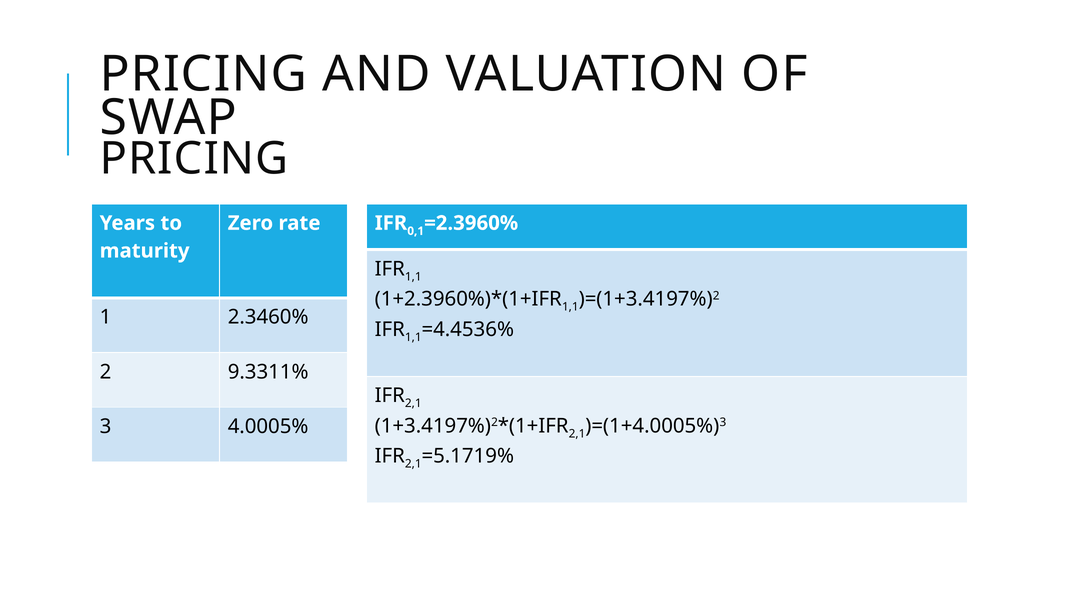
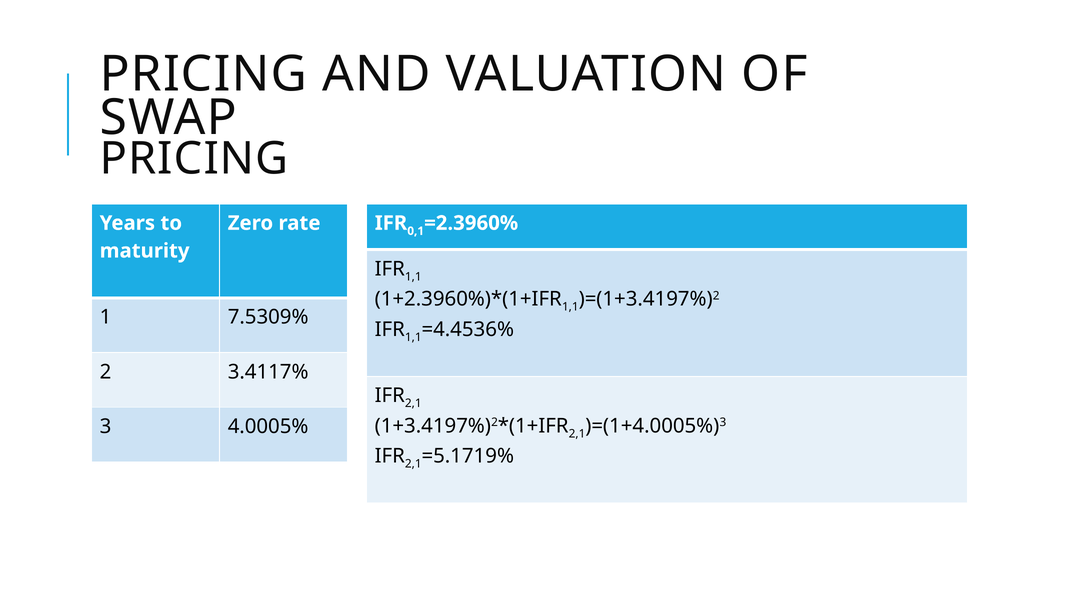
2.3460%: 2.3460% -> 7.5309%
9.3311%: 9.3311% -> 3.4117%
